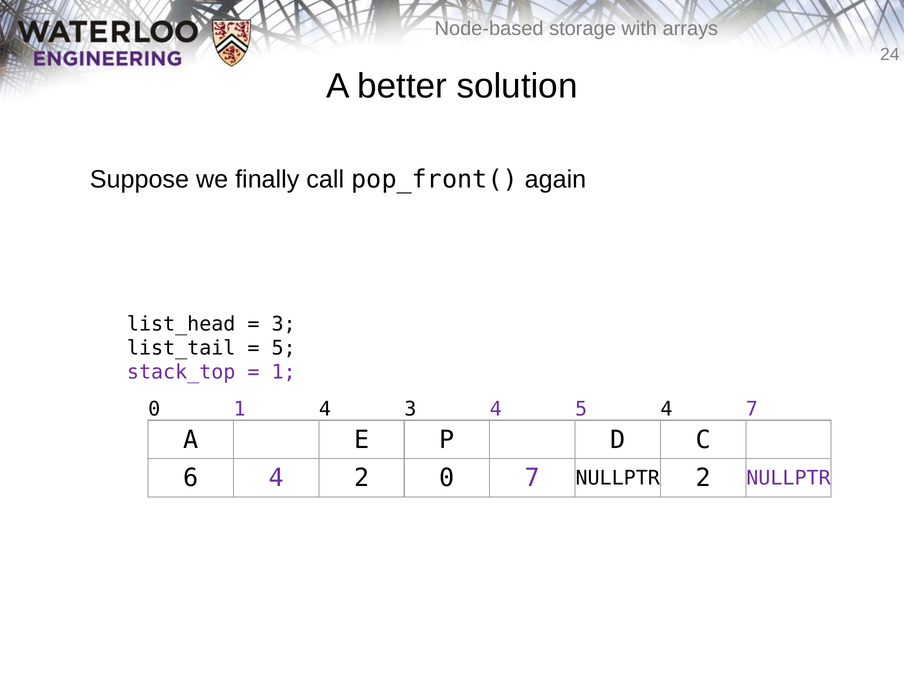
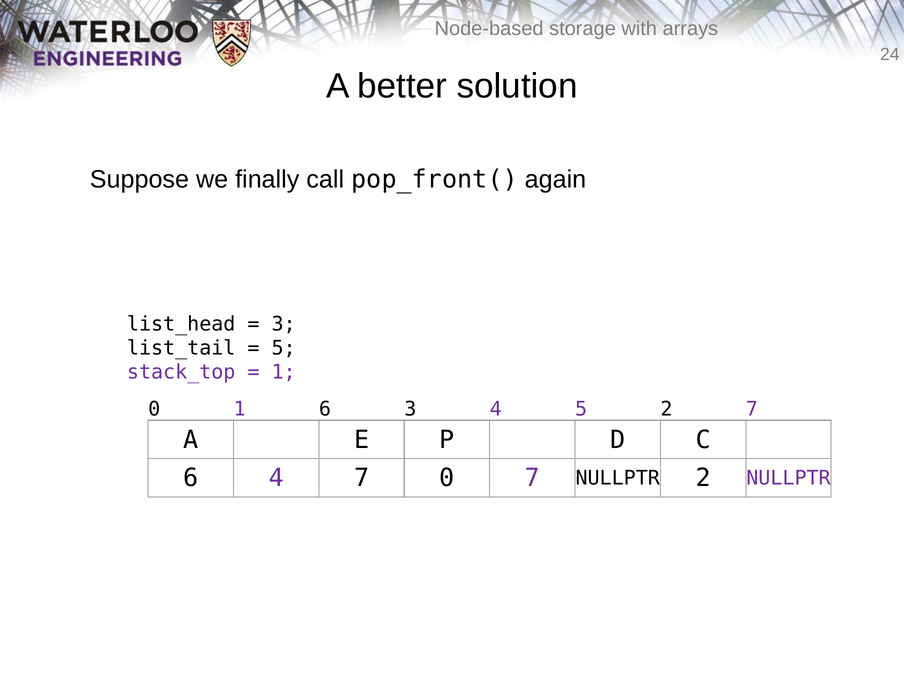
1 4: 4 -> 6
5 4: 4 -> 2
4 2: 2 -> 7
